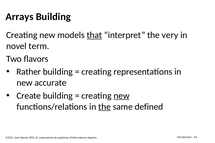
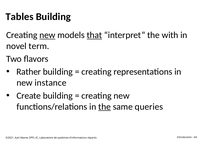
Arrays: Arrays -> Tables
new at (47, 35) underline: none -> present
very: very -> with
accurate: accurate -> instance
new at (122, 96) underline: present -> none
defined: defined -> queries
